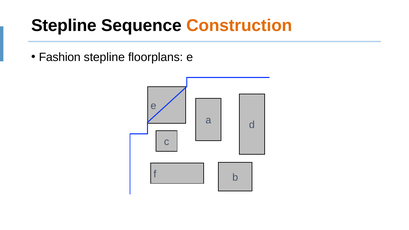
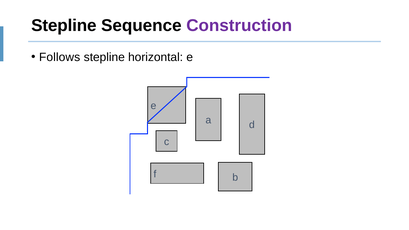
Construction colour: orange -> purple
Fashion: Fashion -> Follows
floorplans: floorplans -> horizontal
